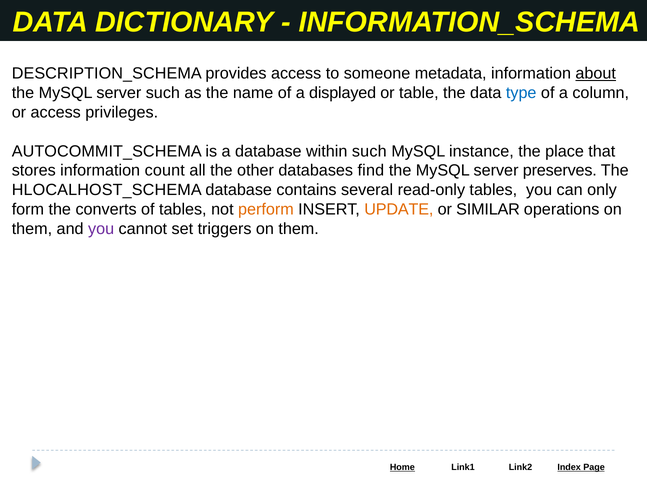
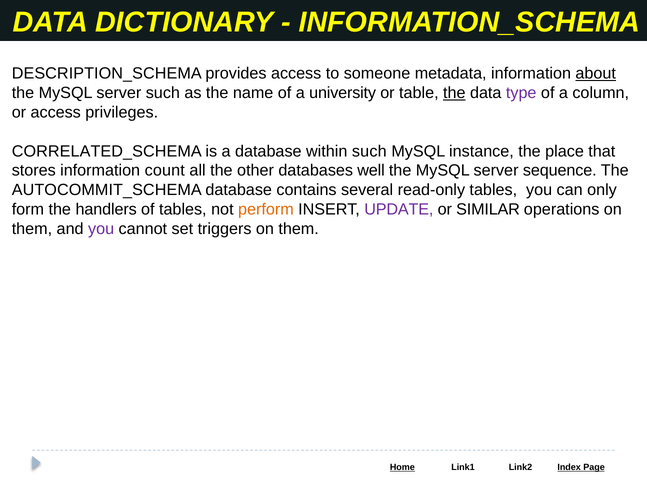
displayed: displayed -> university
the at (454, 93) underline: none -> present
type colour: blue -> purple
AUTOCOMMIT_SCHEMA: AUTOCOMMIT_SCHEMA -> CORRELATED_SCHEMA
find: find -> well
preserves: preserves -> sequence
HLOCALHOST_SCHEMA: HLOCALHOST_SCHEMA -> AUTOCOMMIT_SCHEMA
converts: converts -> handlers
UPDATE colour: orange -> purple
